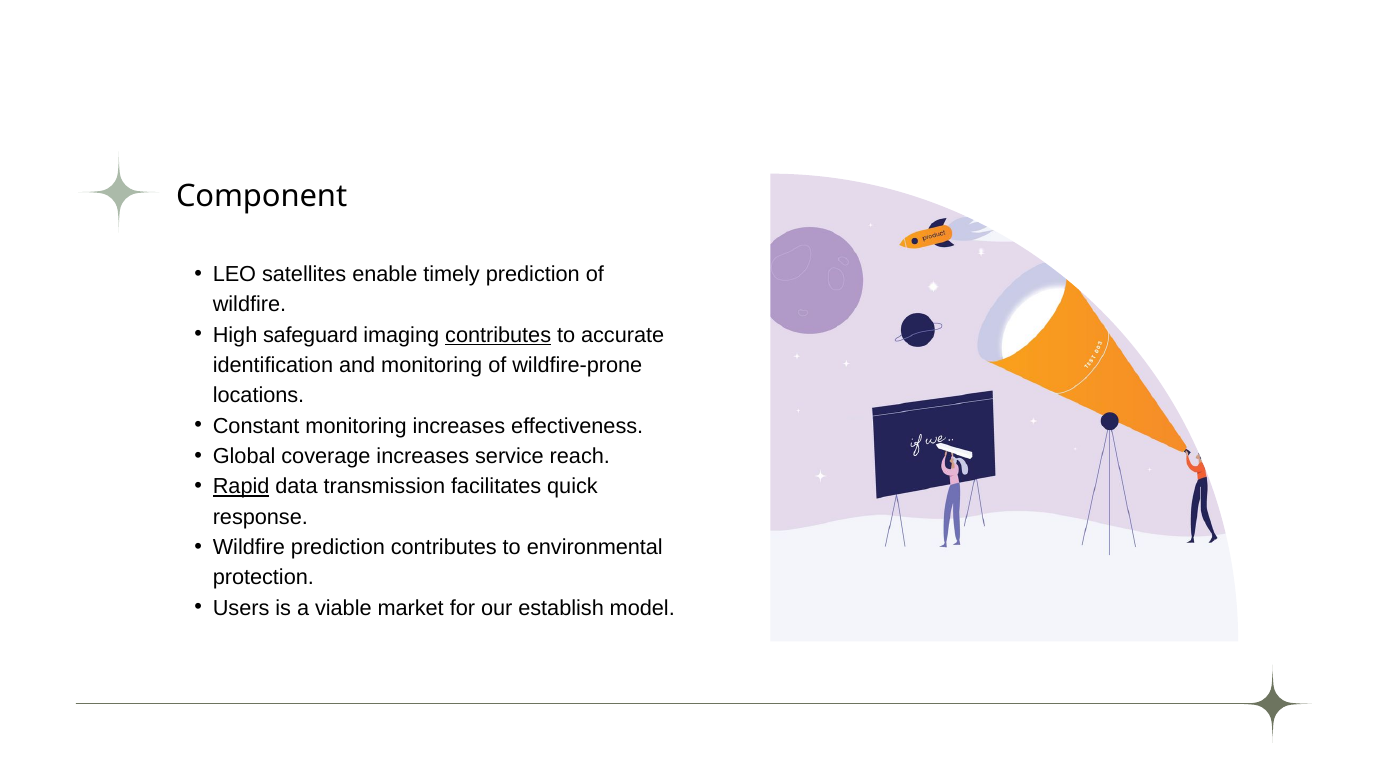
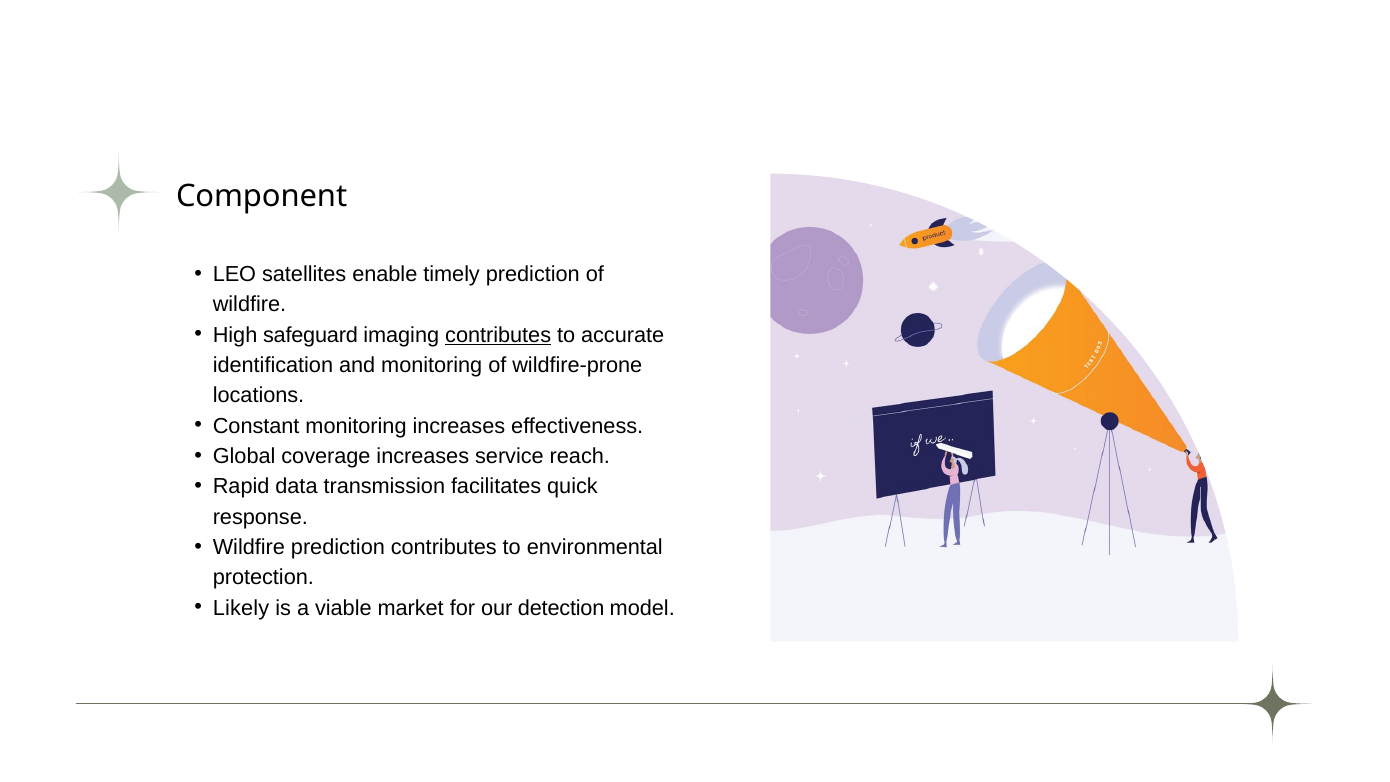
Rapid underline: present -> none
Users: Users -> Likely
establish: establish -> detection
